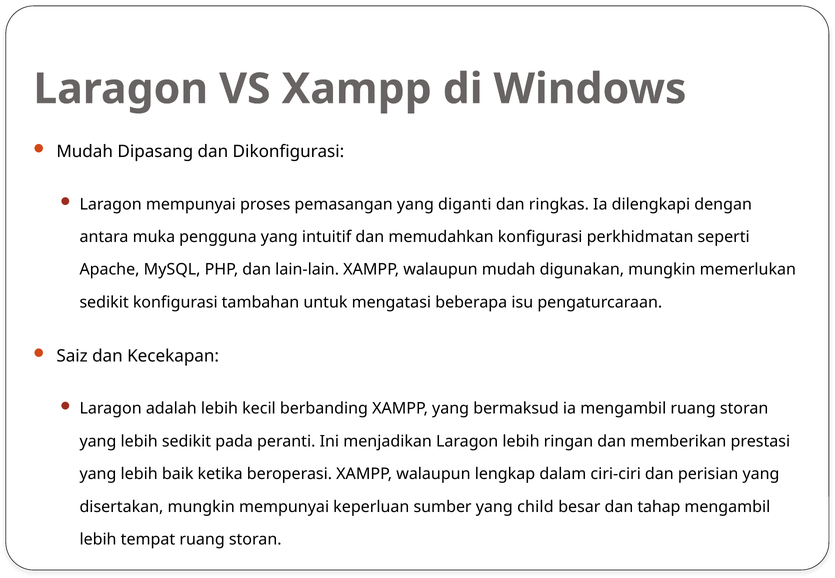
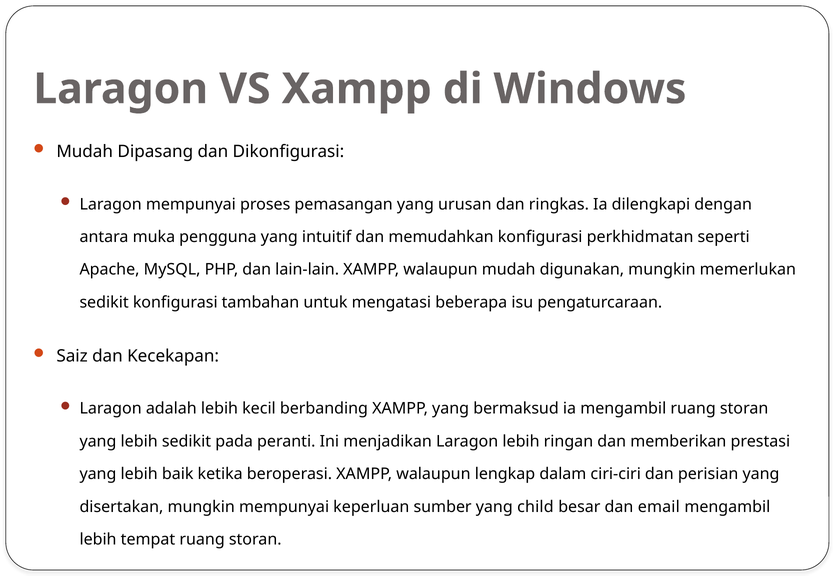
diganti: diganti -> urusan
tahap: tahap -> email
